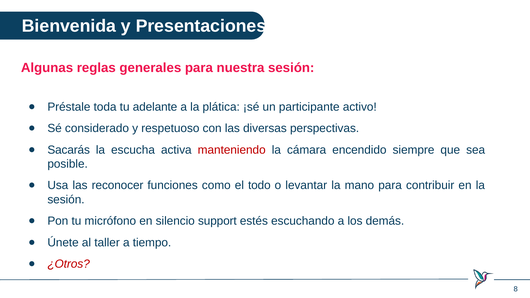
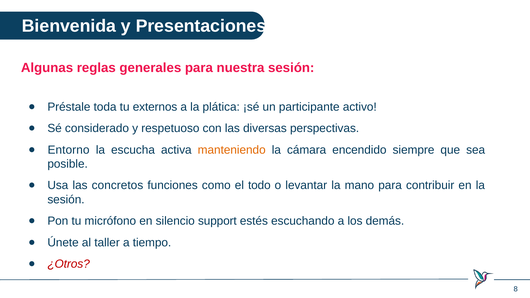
adelante: adelante -> externos
Sacarás: Sacarás -> Entorno
manteniendo colour: red -> orange
reconocer: reconocer -> concretos
